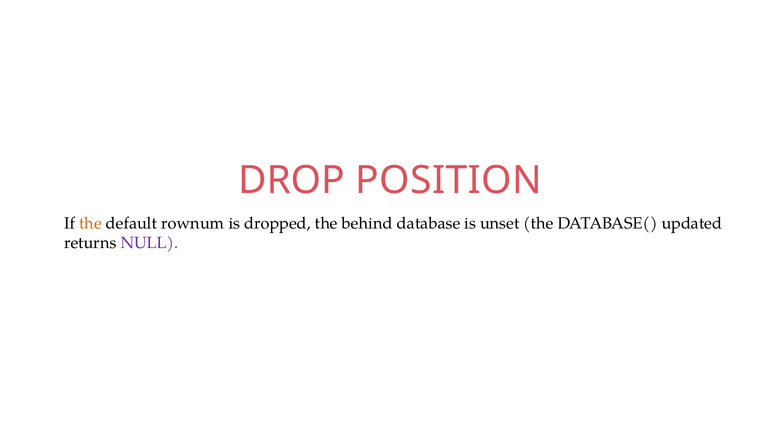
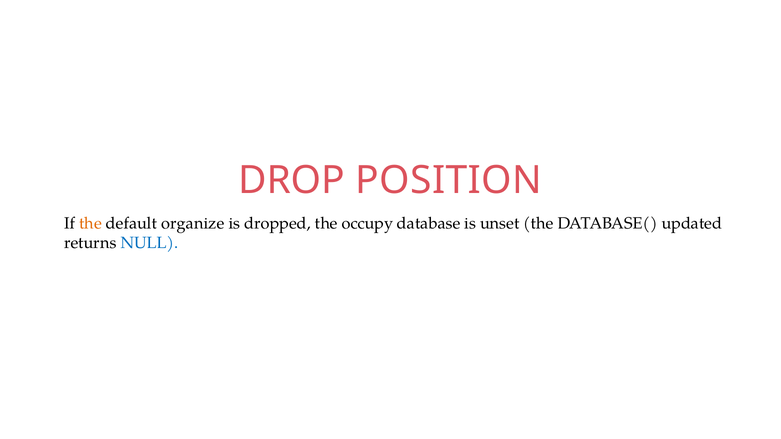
rownum: rownum -> organize
behind: behind -> occupy
NULL colour: purple -> blue
